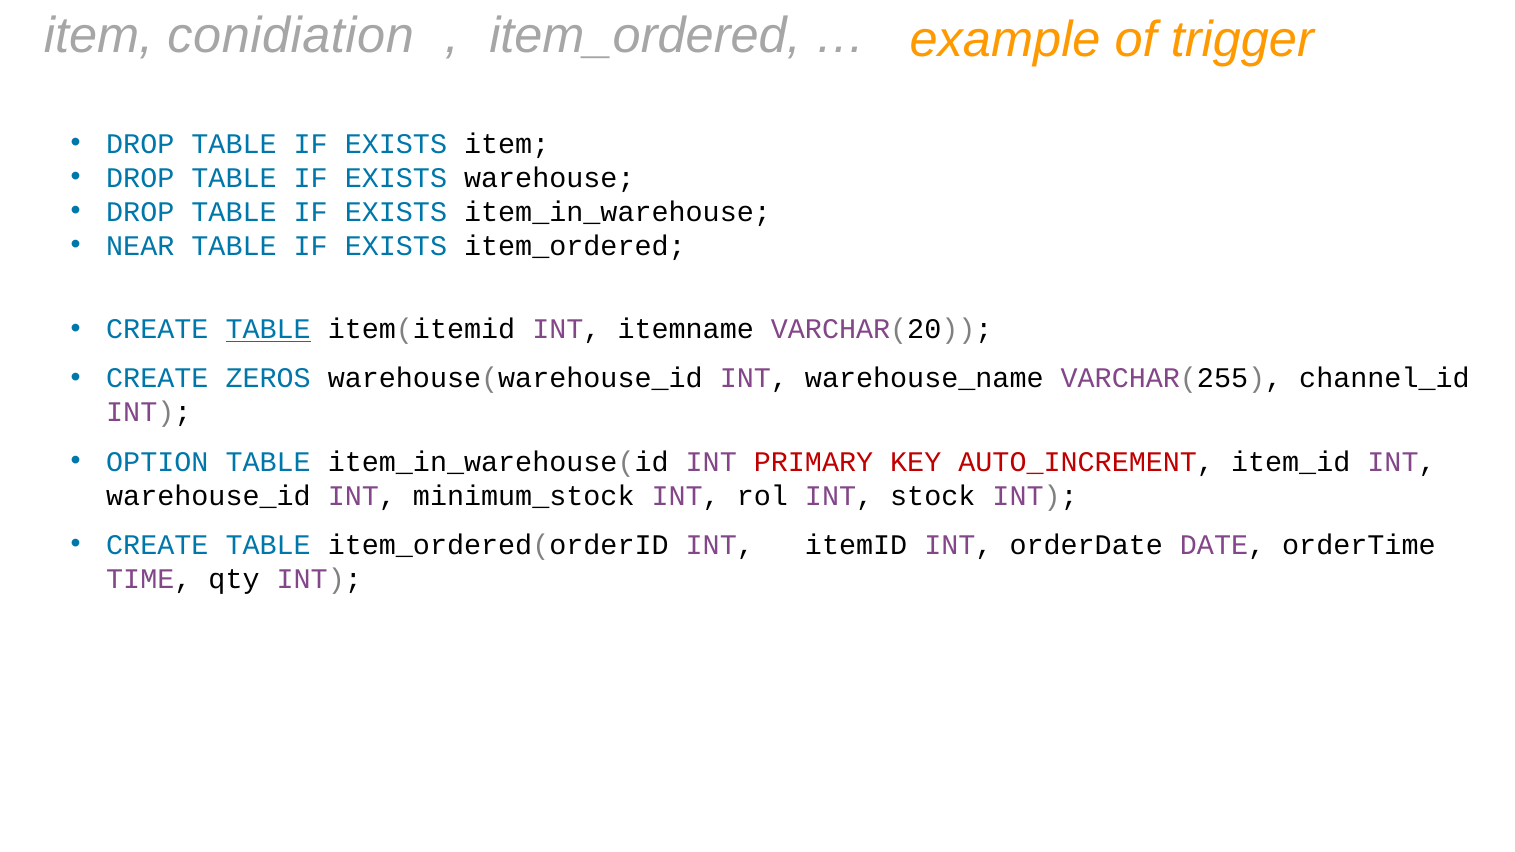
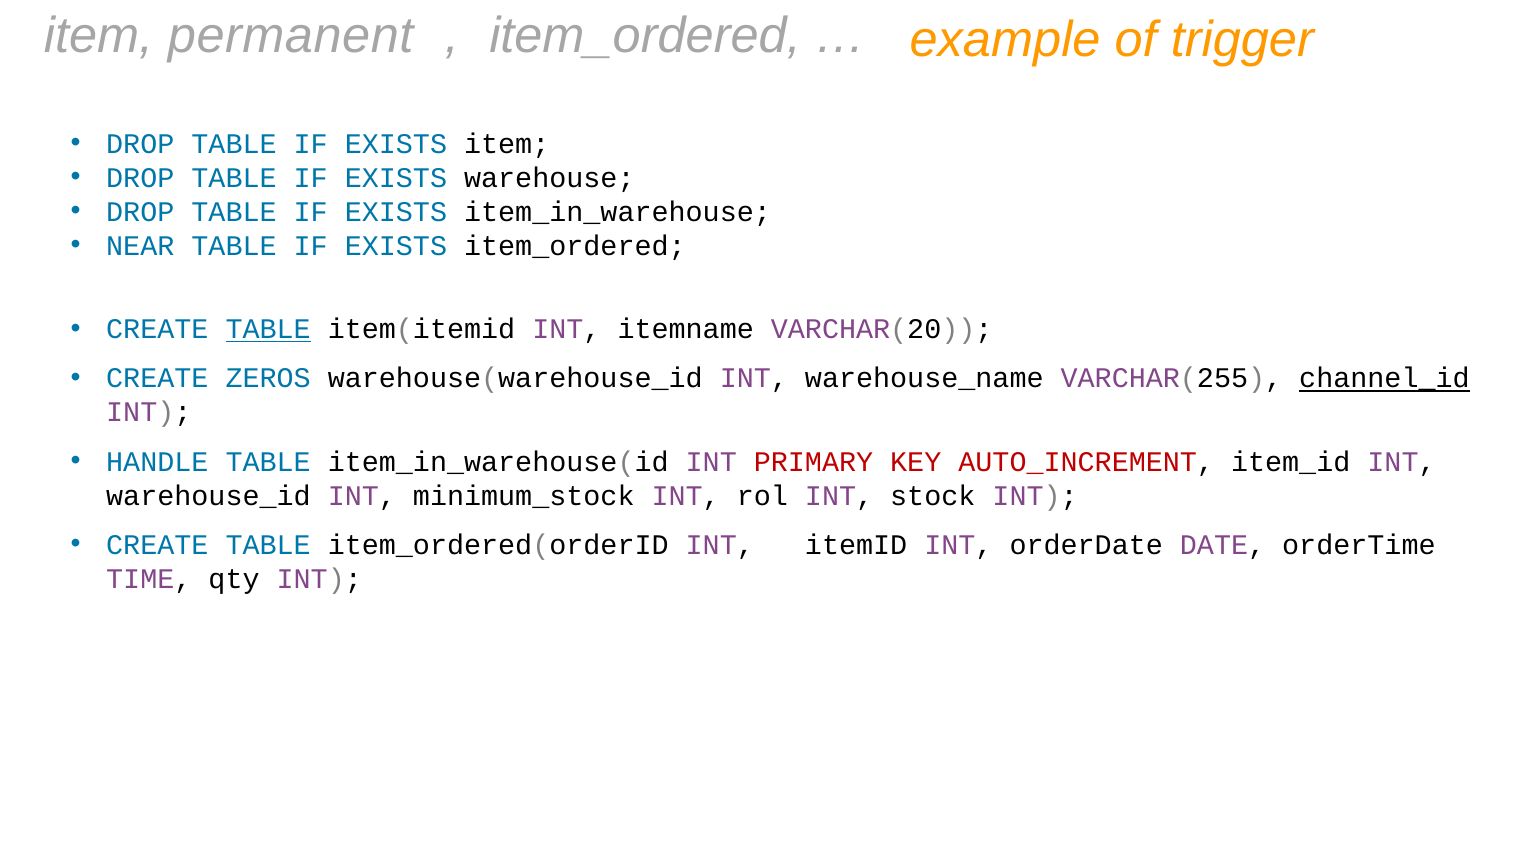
conidiation: conidiation -> permanent
channel_id underline: none -> present
OPTION: OPTION -> HANDLE
